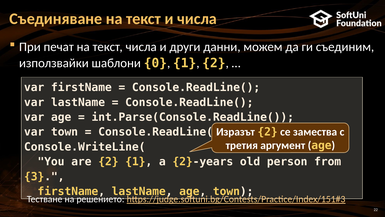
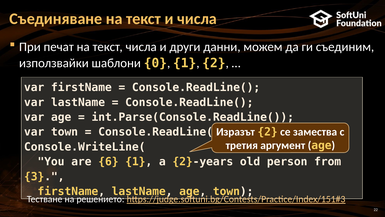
are 2: 2 -> 6
